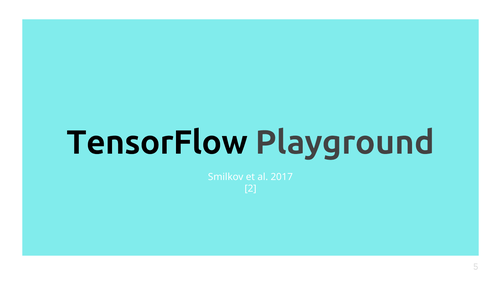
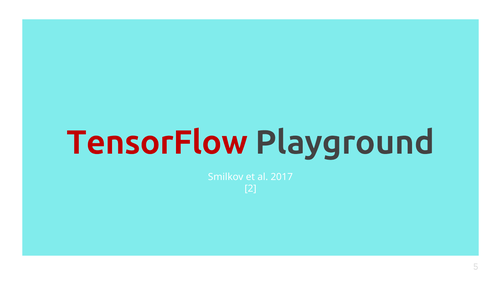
TensorFlow colour: black -> red
